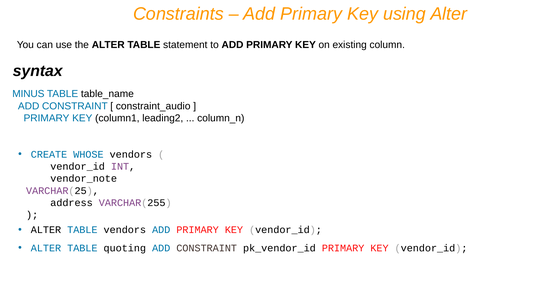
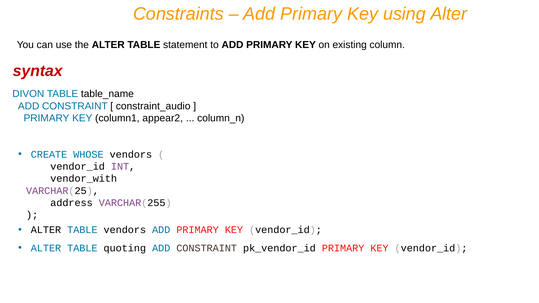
syntax colour: black -> red
MINUS: MINUS -> DIVON
leading2: leading2 -> appear2
vendor_note: vendor_note -> vendor_with
